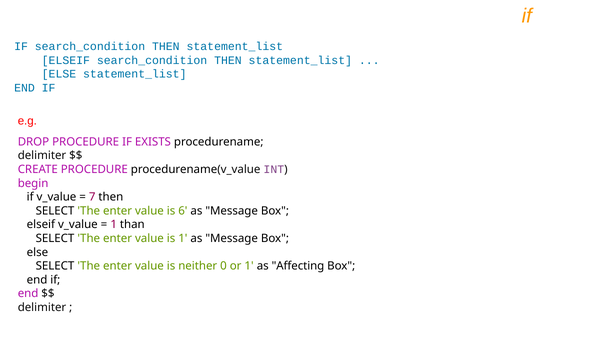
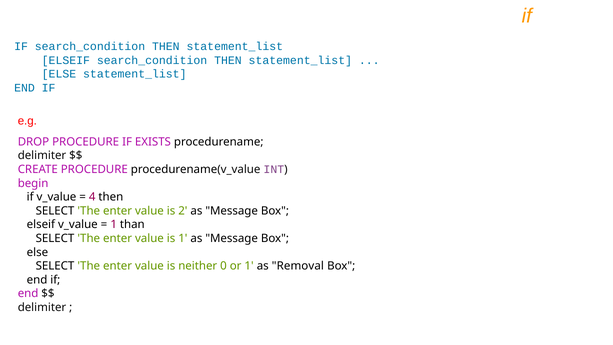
7: 7 -> 4
6: 6 -> 2
Affecting: Affecting -> Removal
